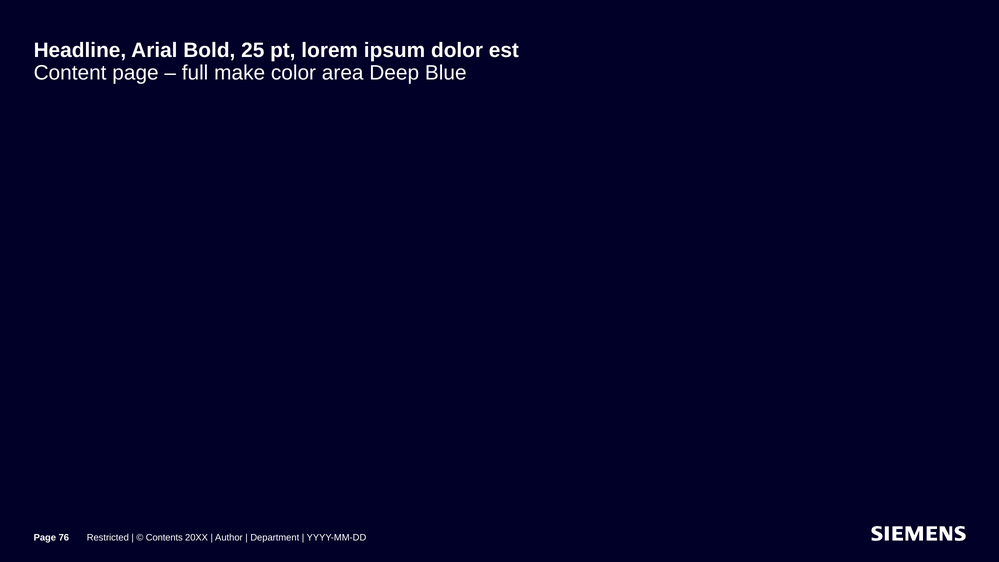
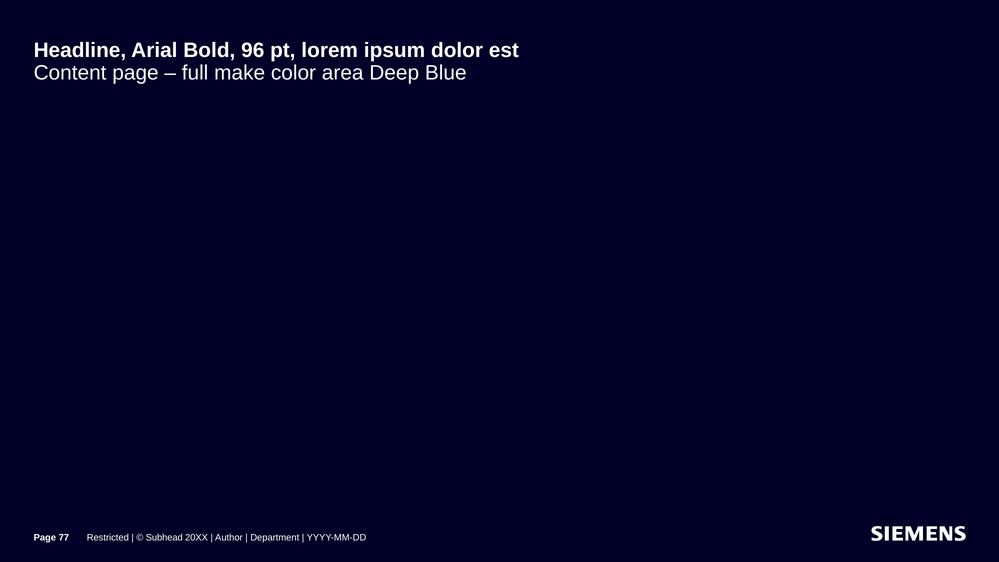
25: 25 -> 96
76: 76 -> 77
Contents: Contents -> Subhead
